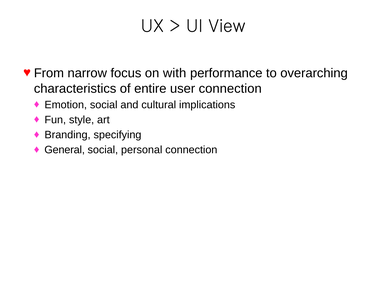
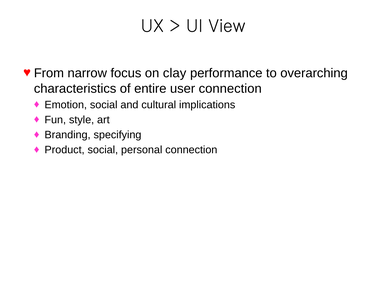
with: with -> clay
General: General -> Product
